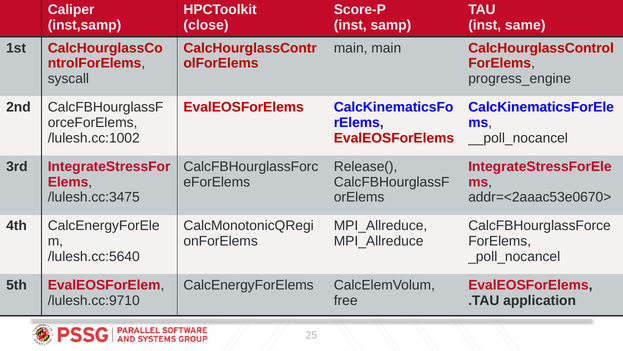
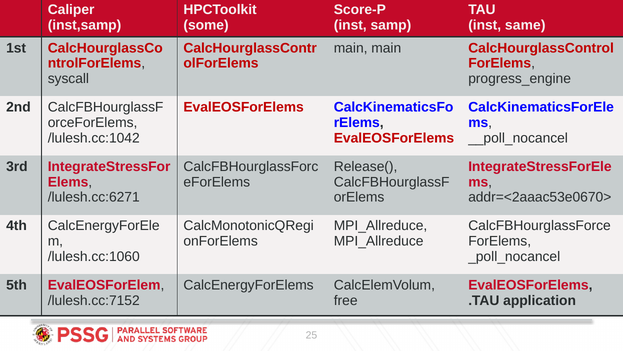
close: close -> some
/lulesh.cc:1002: /lulesh.cc:1002 -> /lulesh.cc:1042
/lulesh.cc:3475: /lulesh.cc:3475 -> /lulesh.cc:6271
/lulesh.cc:5640: /lulesh.cc:5640 -> /lulesh.cc:1060
/lulesh.cc:9710: /lulesh.cc:9710 -> /lulesh.cc:7152
